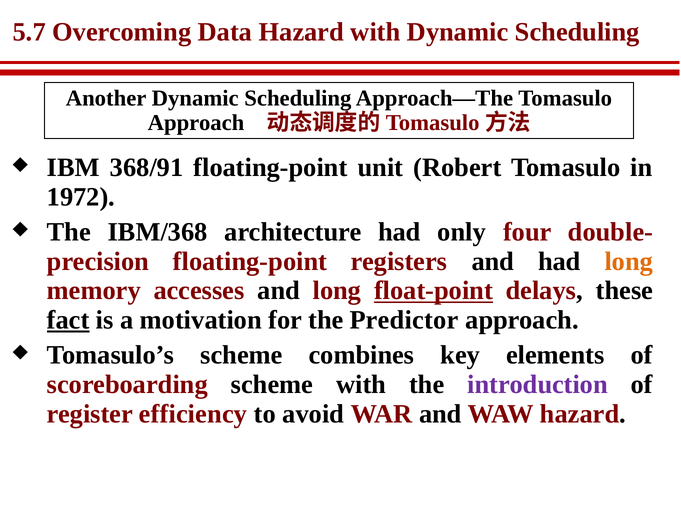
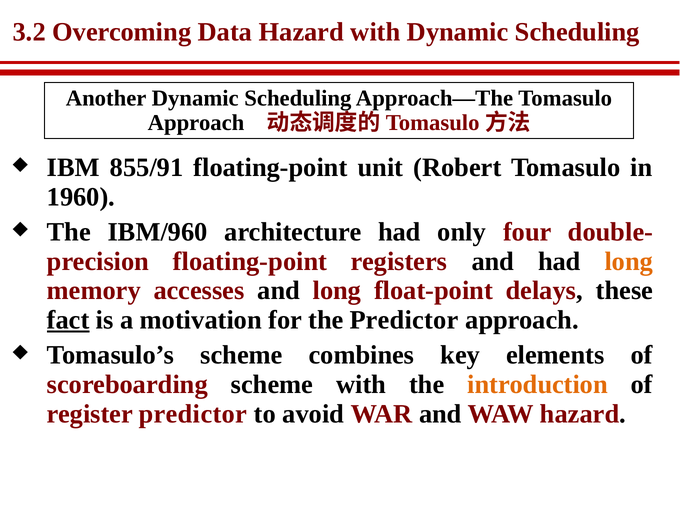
5.7: 5.7 -> 3.2
368/91: 368/91 -> 855/91
1972: 1972 -> 1960
IBM/368: IBM/368 -> IBM/960
float-point underline: present -> none
introduction colour: purple -> orange
register efficiency: efficiency -> predictor
